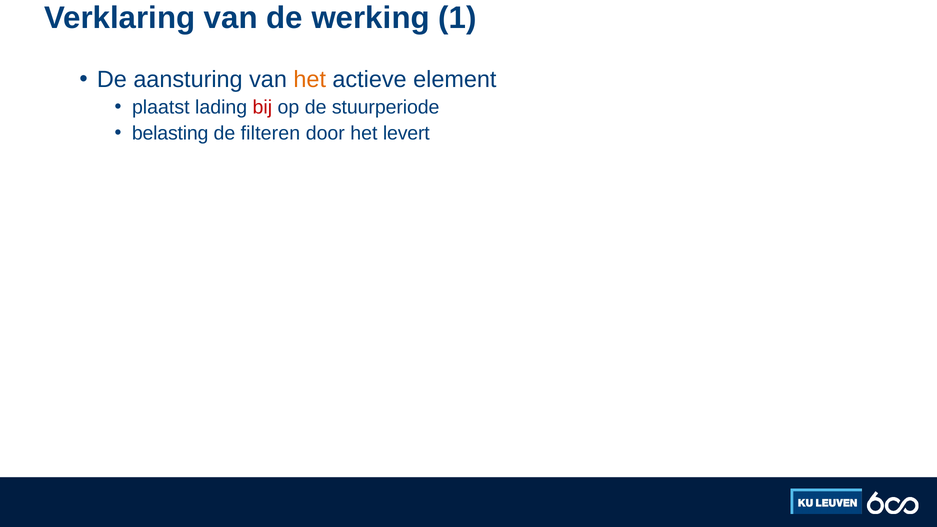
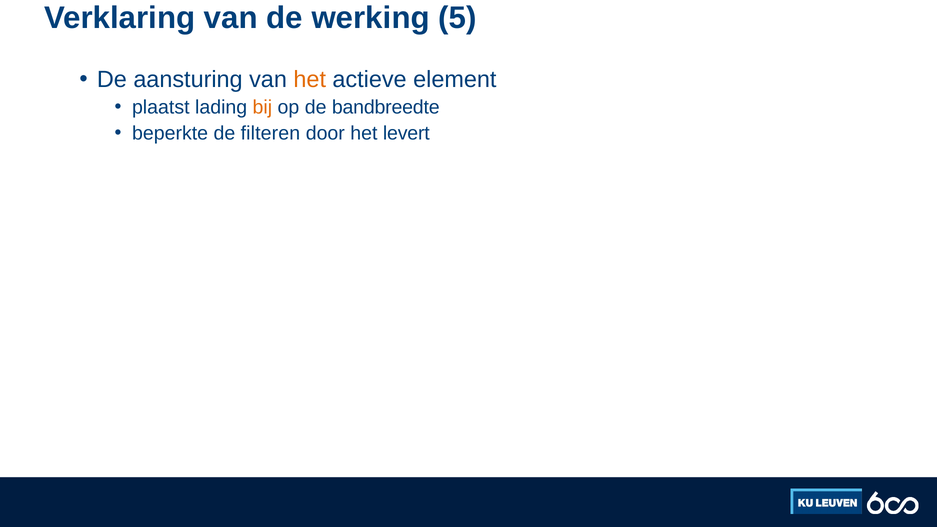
1: 1 -> 5
bij colour: red -> orange
stuurperiode: stuurperiode -> bandbreedte
belasting: belasting -> beperkte
